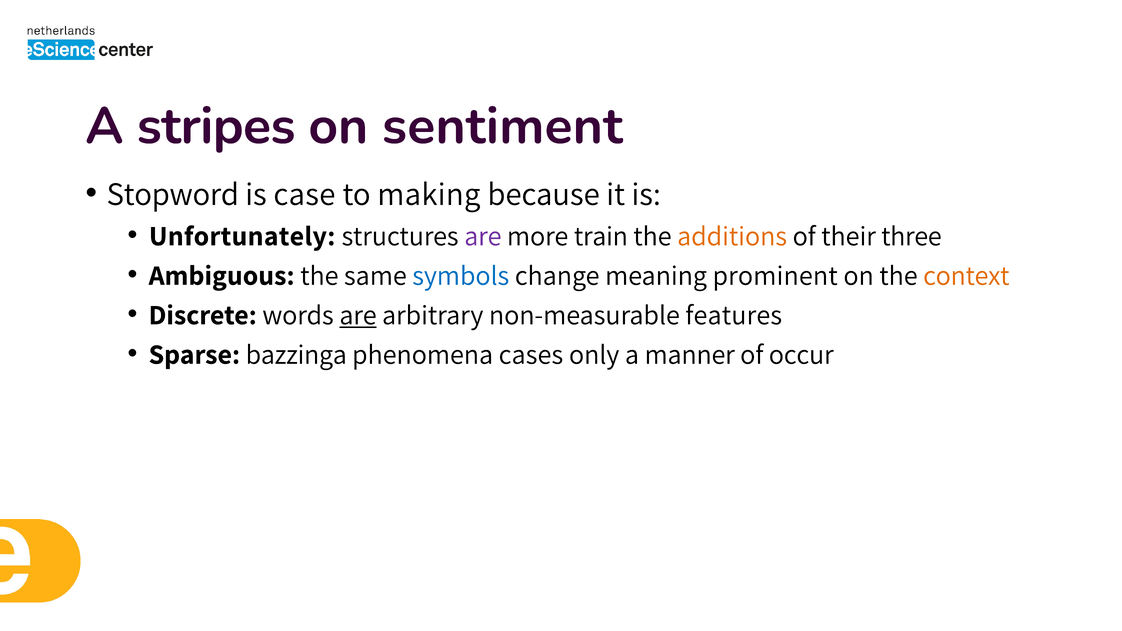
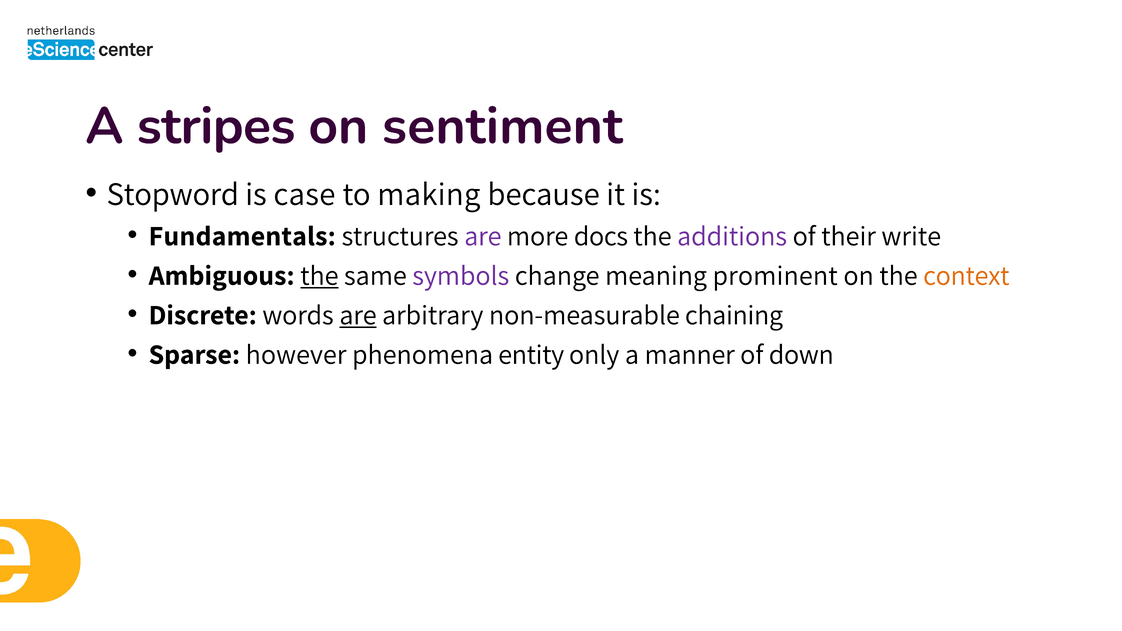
Unfortunately: Unfortunately -> Fundamentals
train: train -> docs
additions colour: orange -> purple
three: three -> write
the at (319, 276) underline: none -> present
symbols colour: blue -> purple
features: features -> chaining
bazzinga: bazzinga -> however
cases: cases -> entity
occur: occur -> down
